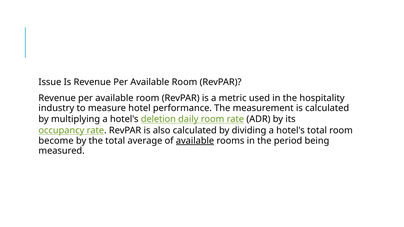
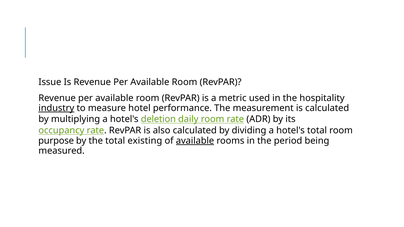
industry underline: none -> present
become: become -> purpose
average: average -> existing
